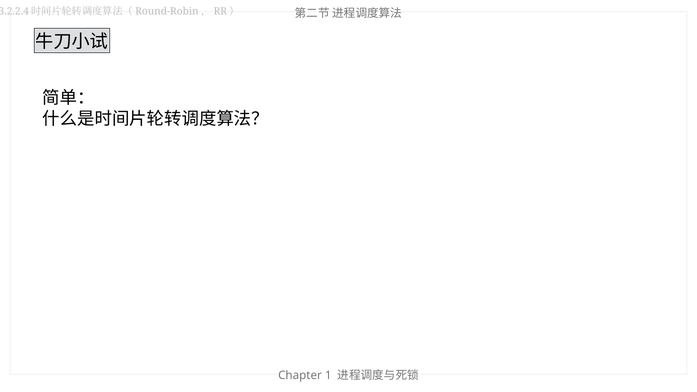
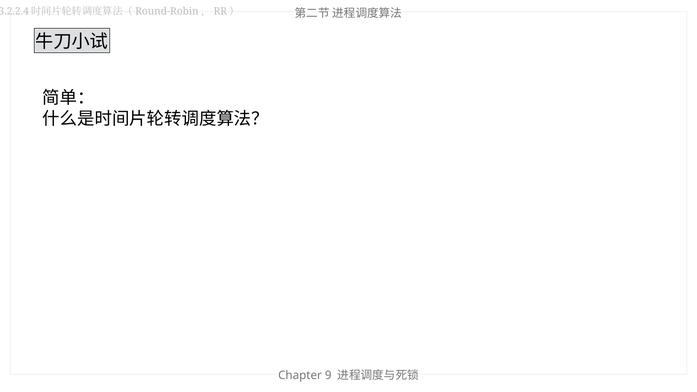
1: 1 -> 9
